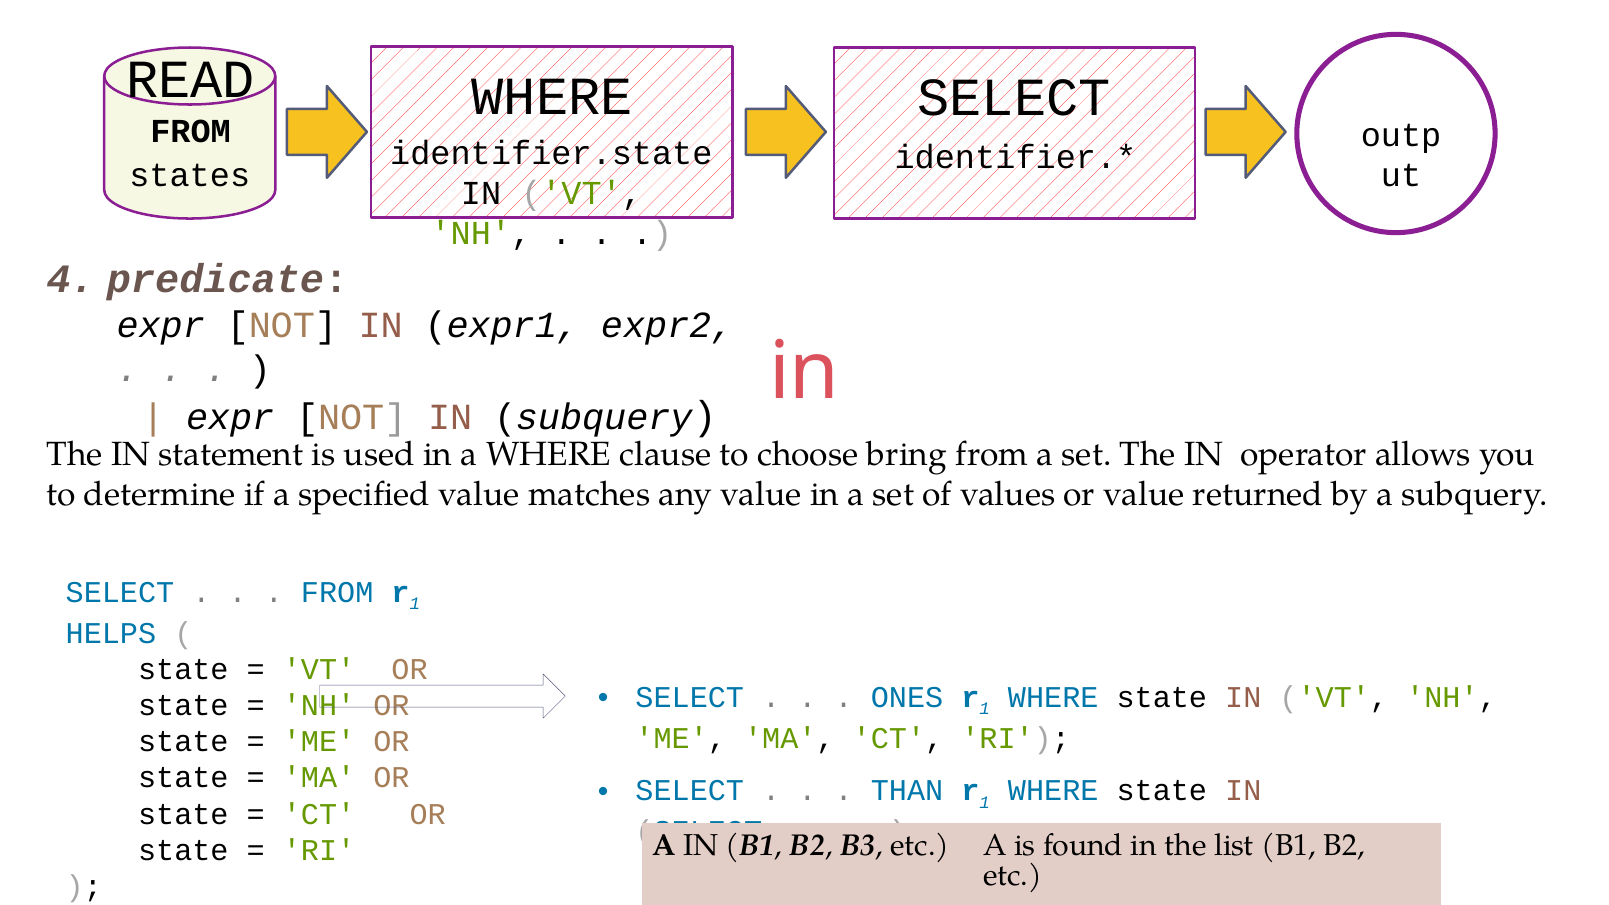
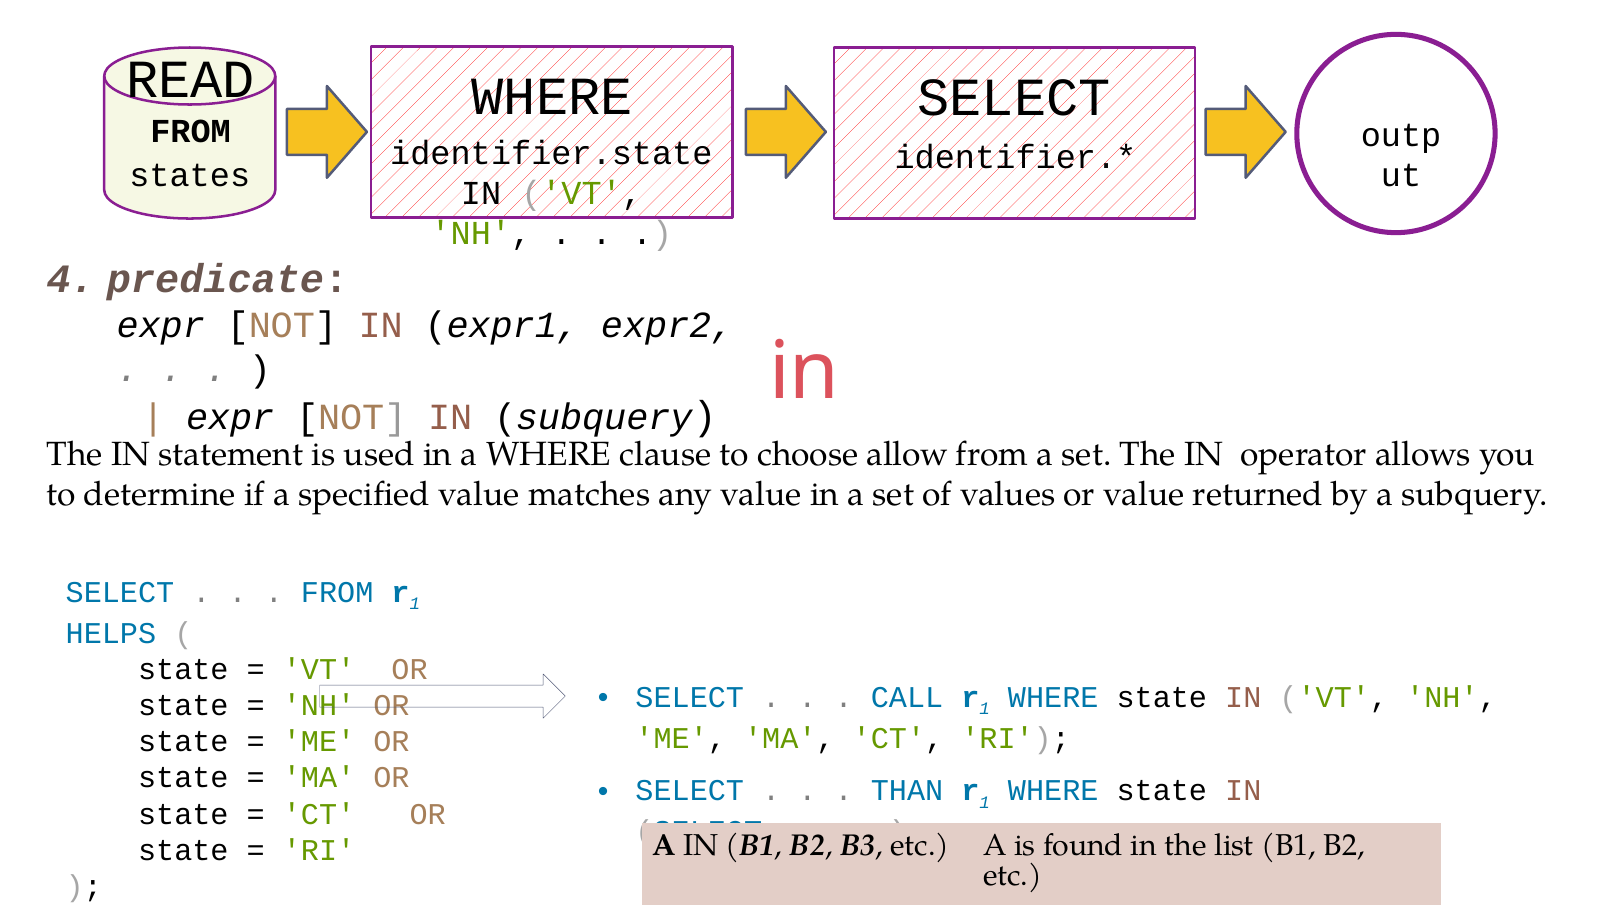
bring: bring -> allow
ONES: ONES -> CALL
